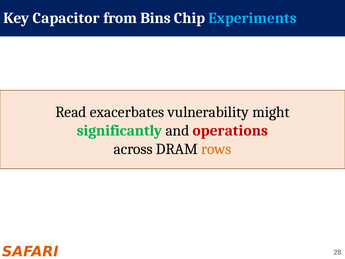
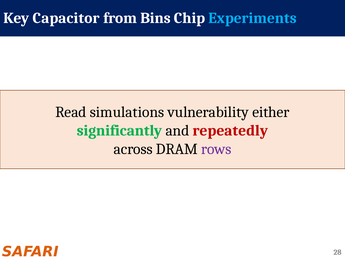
exacerbates: exacerbates -> simulations
might: might -> either
operations: operations -> repeatedly
rows colour: orange -> purple
